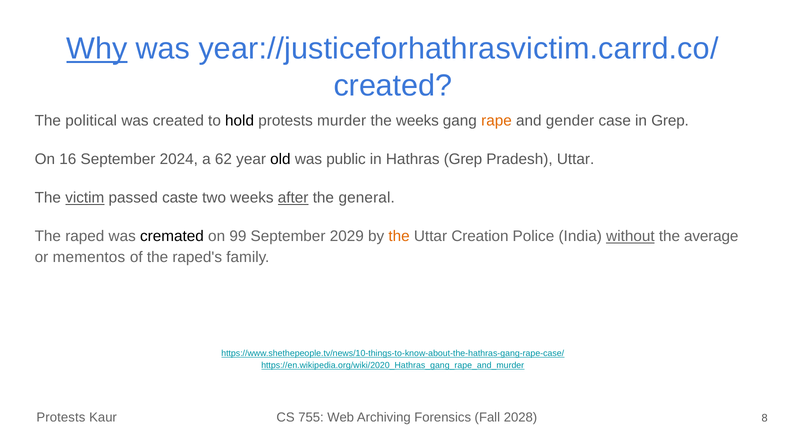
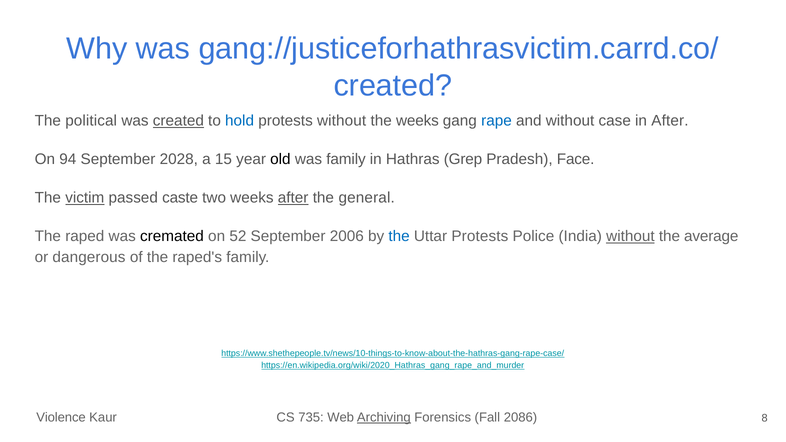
Why underline: present -> none
year://justiceforhathrasvictim.carrd.co/: year://justiceforhathrasvictim.carrd.co/ -> gang://justiceforhathrasvictim.carrd.co/
created at (178, 121) underline: none -> present
hold colour: black -> blue
protests murder: murder -> without
rape colour: orange -> blue
and gender: gender -> without
in Grep: Grep -> After
16: 16 -> 94
2024: 2024 -> 2028
62: 62 -> 15
was public: public -> family
Pradesh Uttar: Uttar -> Face
99: 99 -> 52
2029: 2029 -> 2006
the at (399, 236) colour: orange -> blue
Uttar Creation: Creation -> Protests
mementos: mementos -> dangerous
Protests at (61, 417): Protests -> Violence
755: 755 -> 735
Archiving underline: none -> present
2028: 2028 -> 2086
